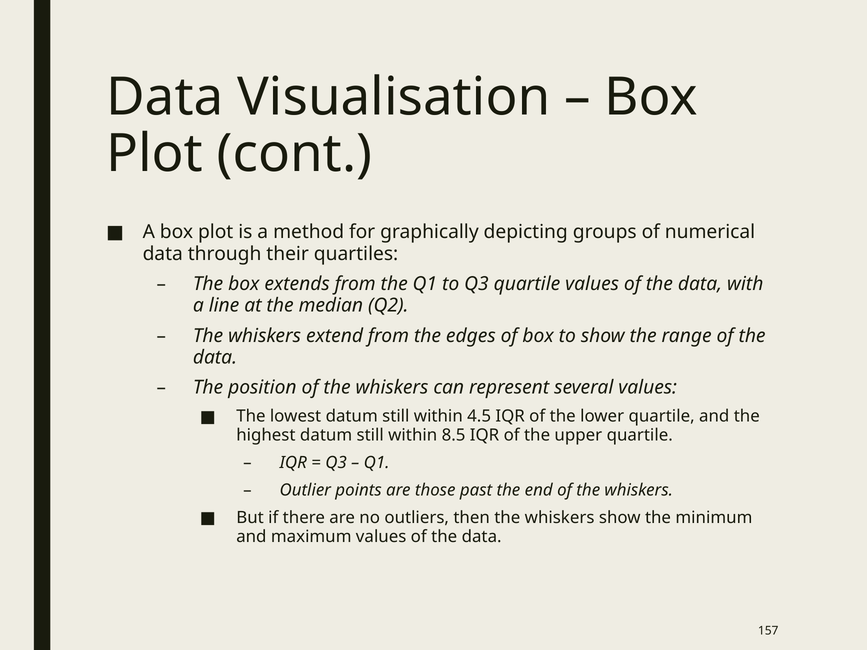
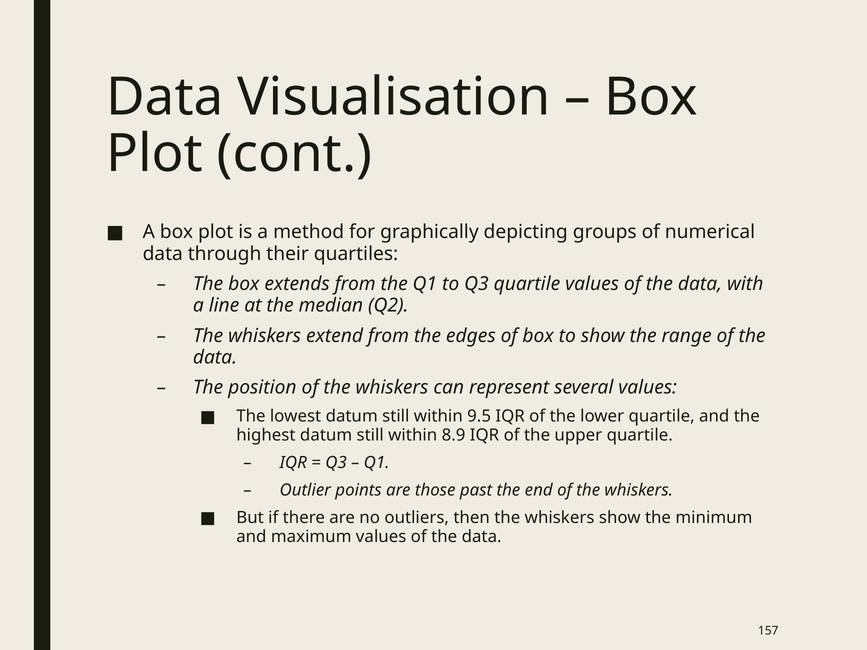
4.5: 4.5 -> 9.5
8.5: 8.5 -> 8.9
